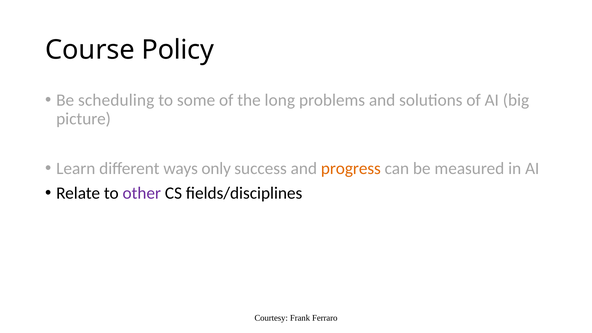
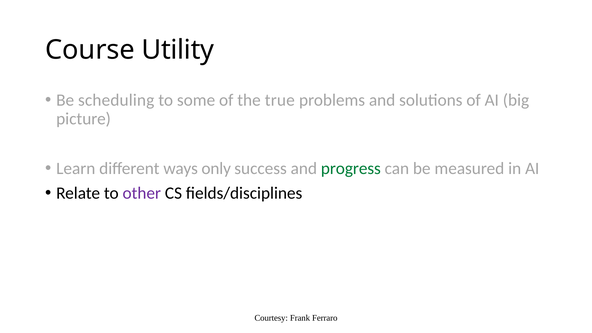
Policy: Policy -> Utility
long: long -> true
progress colour: orange -> green
